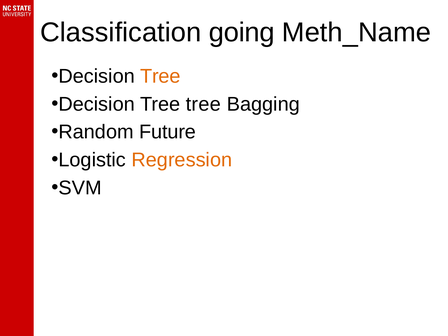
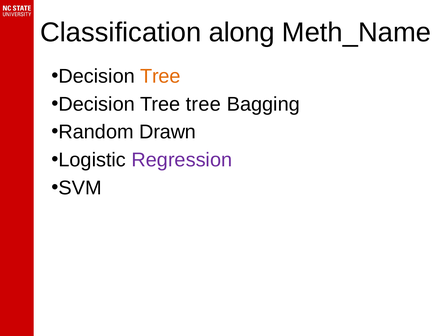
going: going -> along
Future: Future -> Drawn
Regression colour: orange -> purple
